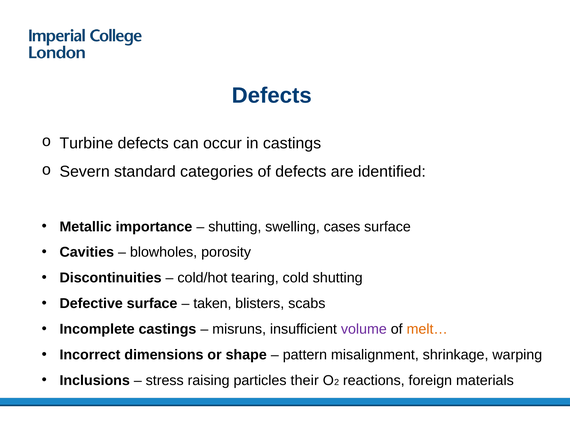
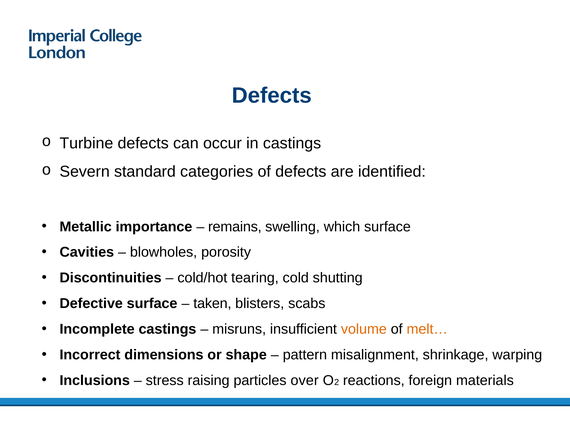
shutting at (235, 227): shutting -> remains
cases: cases -> which
volume colour: purple -> orange
their: their -> over
